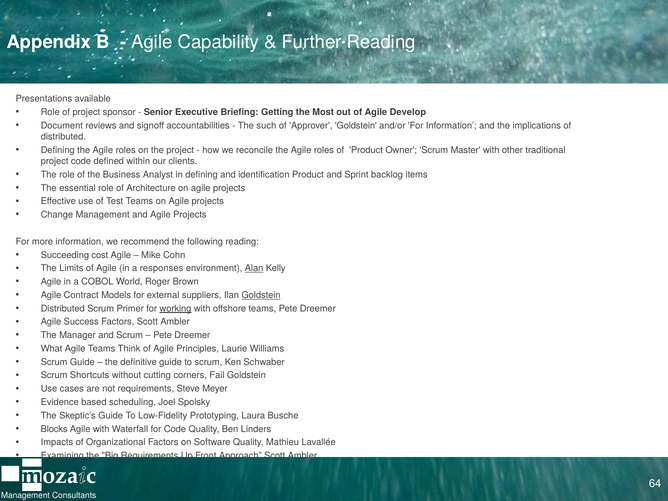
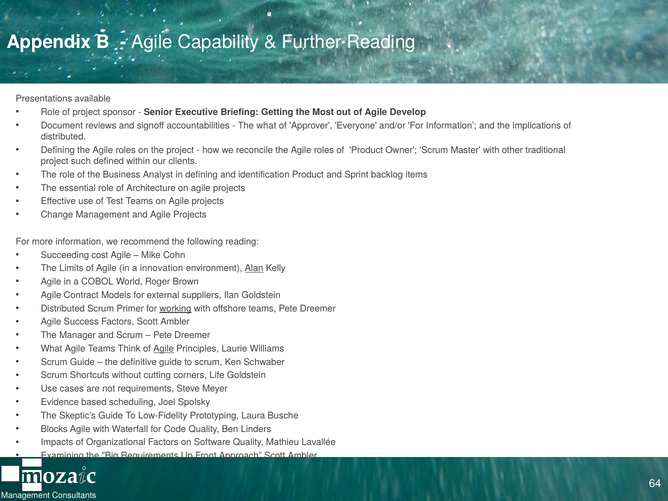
The such: such -> what
Approver Goldstein: Goldstein -> Everyone
project code: code -> such
responses: responses -> innovation
Goldstein at (261, 295) underline: present -> none
Agile at (164, 349) underline: none -> present
Fail: Fail -> Life
